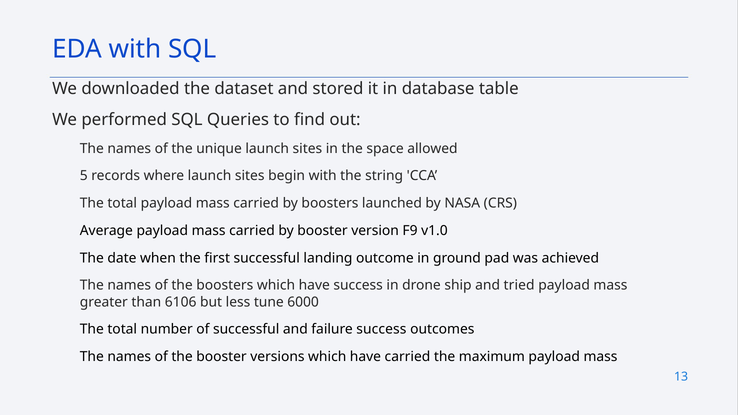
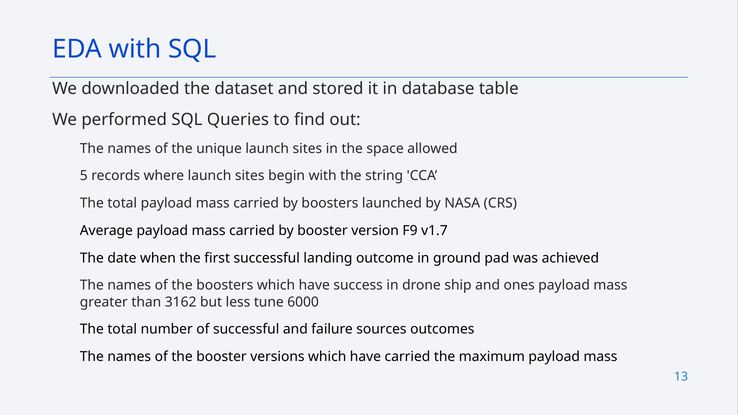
v1.0: v1.0 -> v1.7
tried: tried -> ones
6106: 6106 -> 3162
failure success: success -> sources
